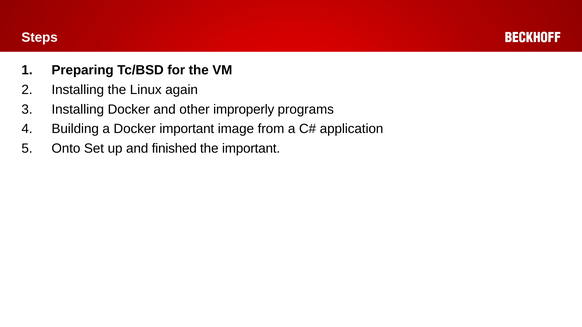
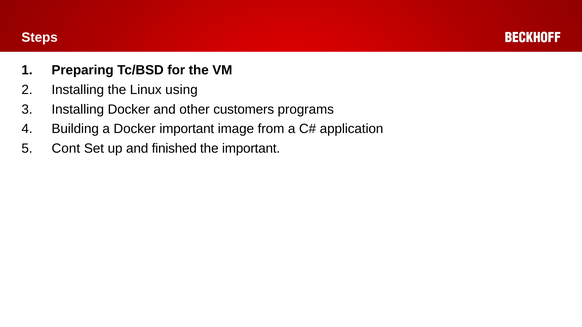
again: again -> using
improperly: improperly -> customers
Onto: Onto -> Cont
